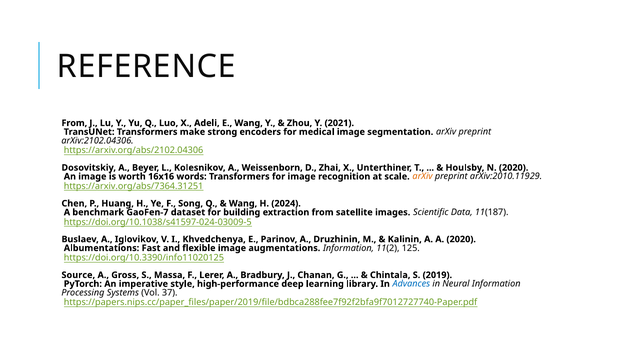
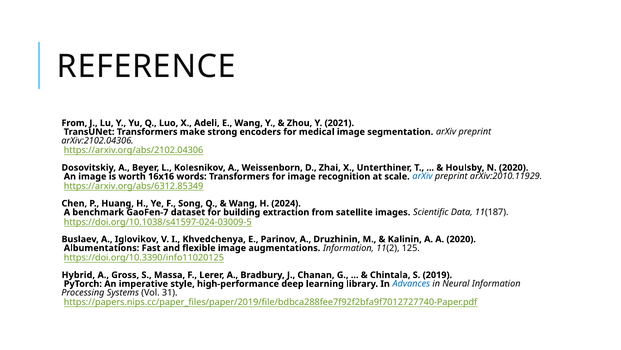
arXiv at (423, 176) colour: orange -> blue
https://arxiv.org/abs/7364.31251: https://arxiv.org/abs/7364.31251 -> https://arxiv.org/abs/6312.85349
Source: Source -> Hybrid
37: 37 -> 31
